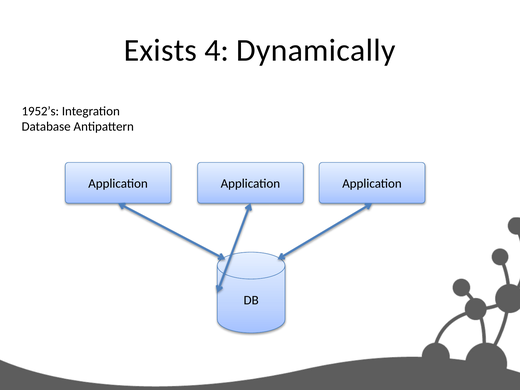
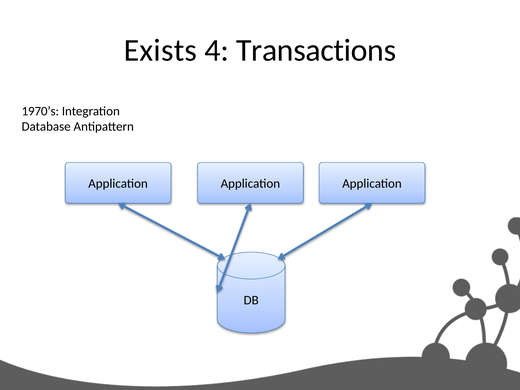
Dynamically: Dynamically -> Transactions
1952’s: 1952’s -> 1970’s
